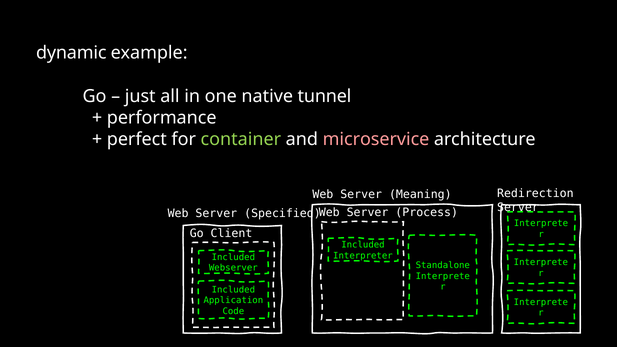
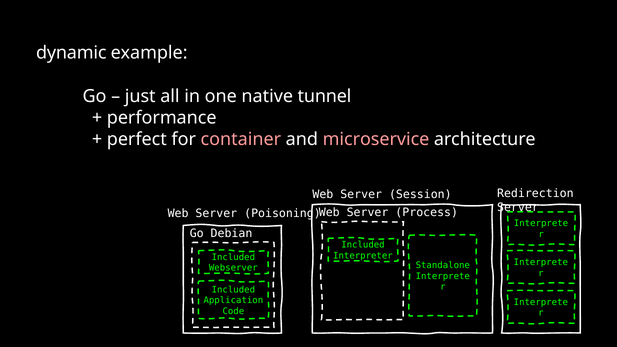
container colour: light green -> pink
Meaning: Meaning -> Session
Specified: Specified -> Poisoning
Client: Client -> Debian
